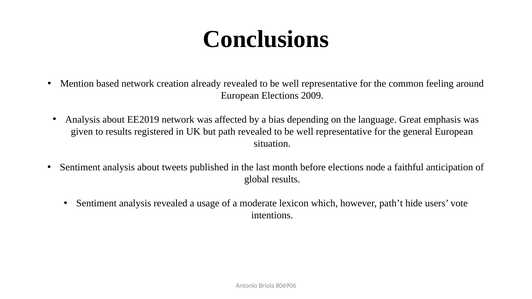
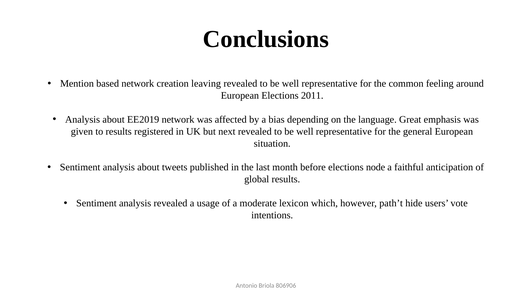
already: already -> leaving
2009: 2009 -> 2011
path: path -> next
